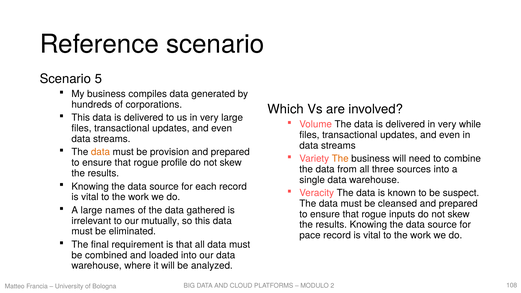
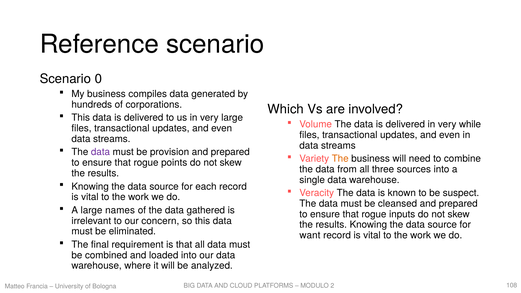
5: 5 -> 0
data at (100, 152) colour: orange -> purple
profile: profile -> points
mutually: mutually -> concern
pace: pace -> want
